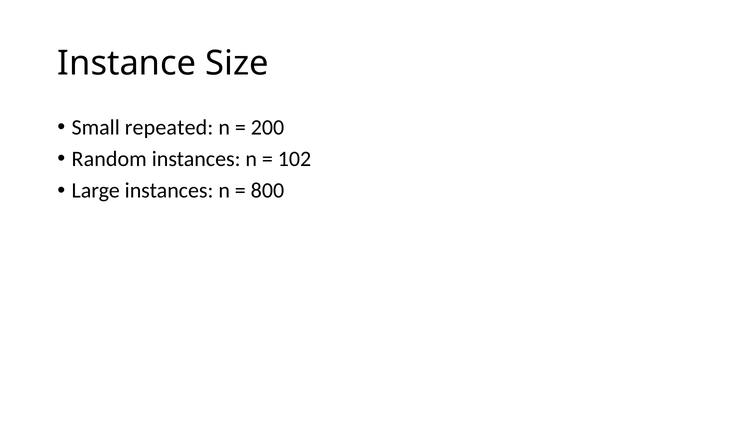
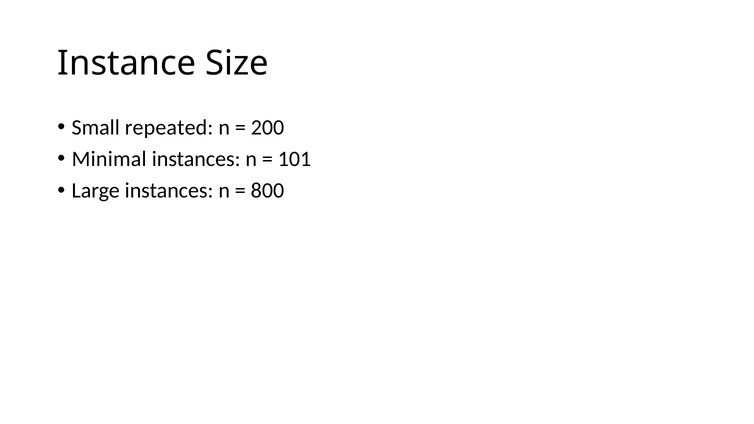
Random: Random -> Minimal
102: 102 -> 101
